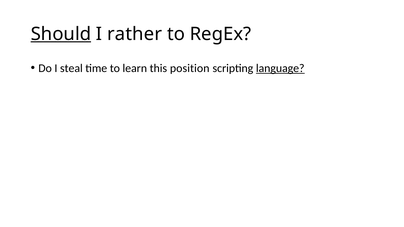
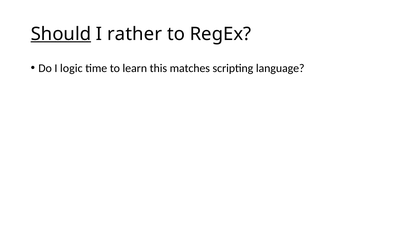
steal: steal -> logic
position: position -> matches
language underline: present -> none
